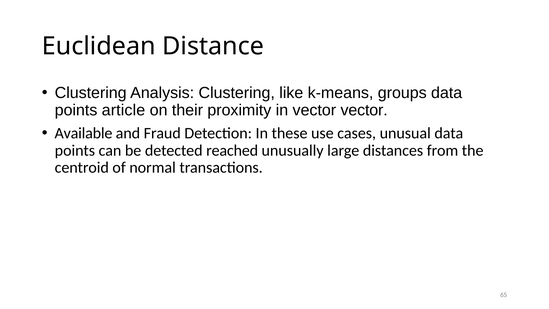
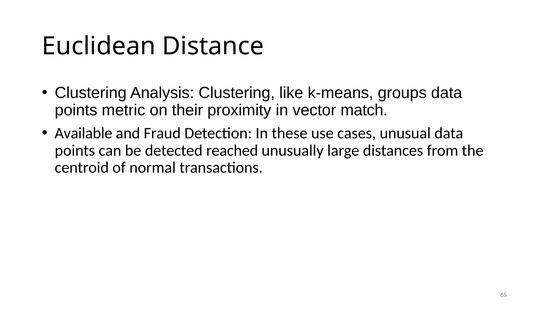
article: article -> metric
vector vector: vector -> match
